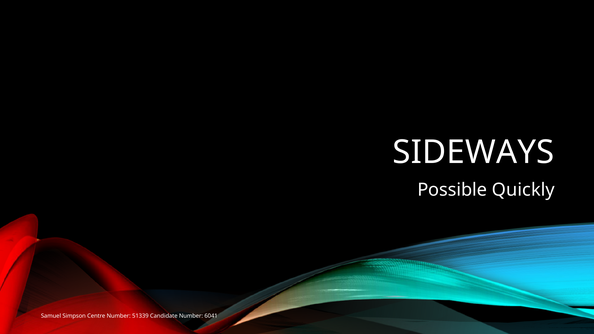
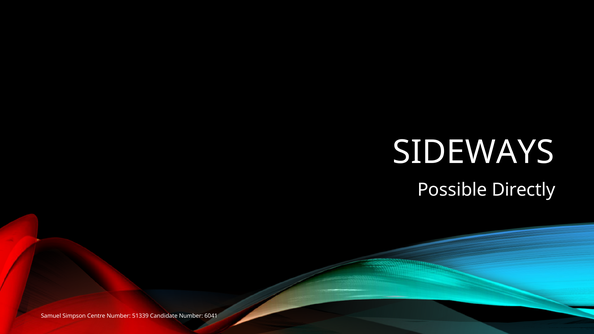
Quickly: Quickly -> Directly
